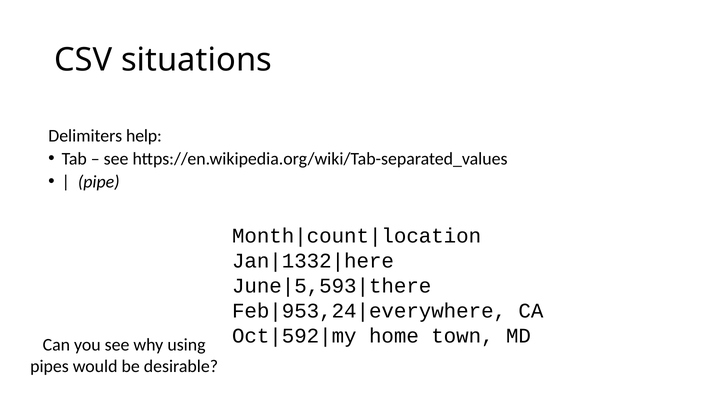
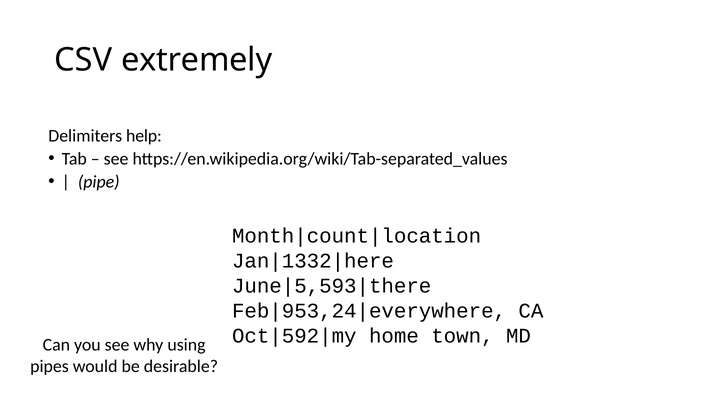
situations: situations -> extremely
